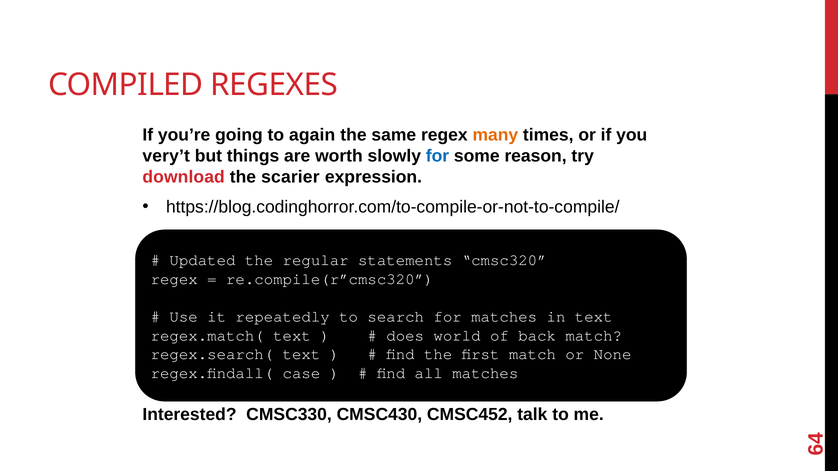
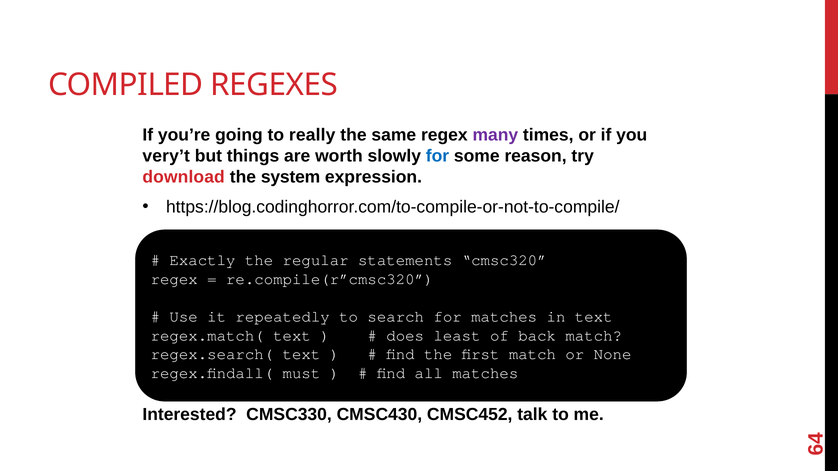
again: again -> really
many colour: orange -> purple
scarier: scarier -> system
Updated: Updated -> Exactly
world: world -> least
case: case -> must
